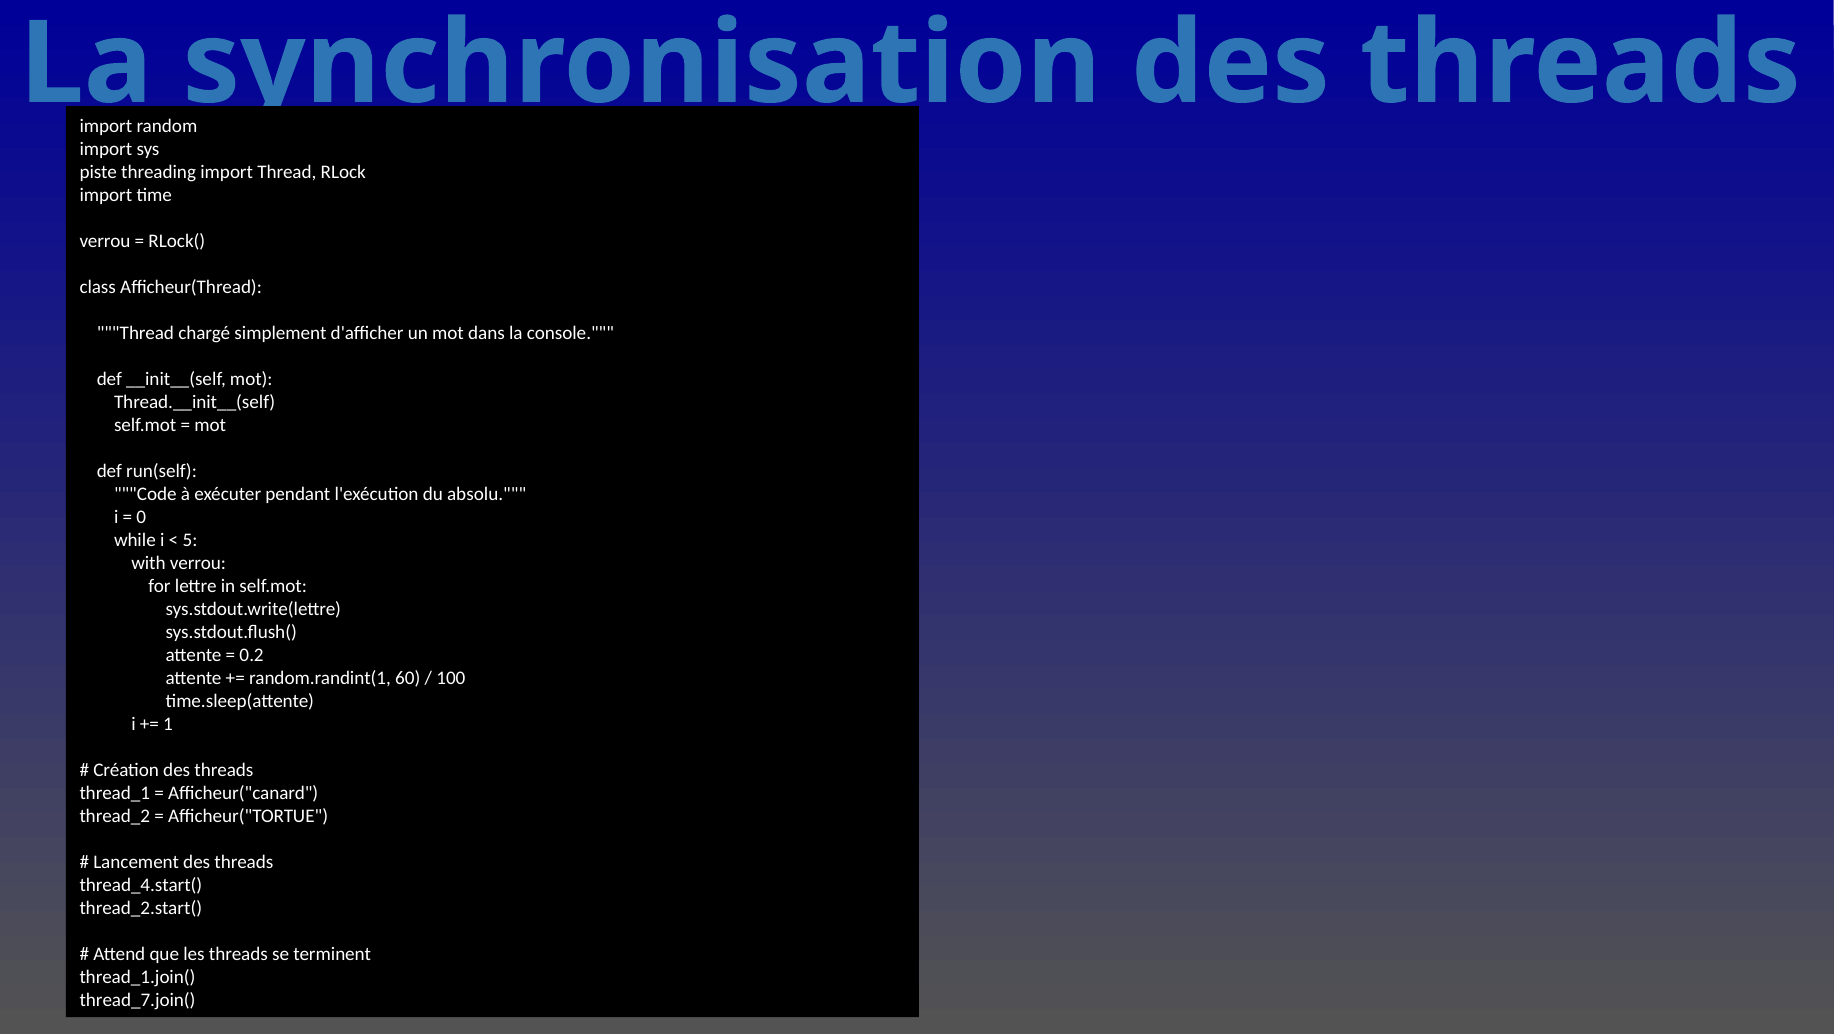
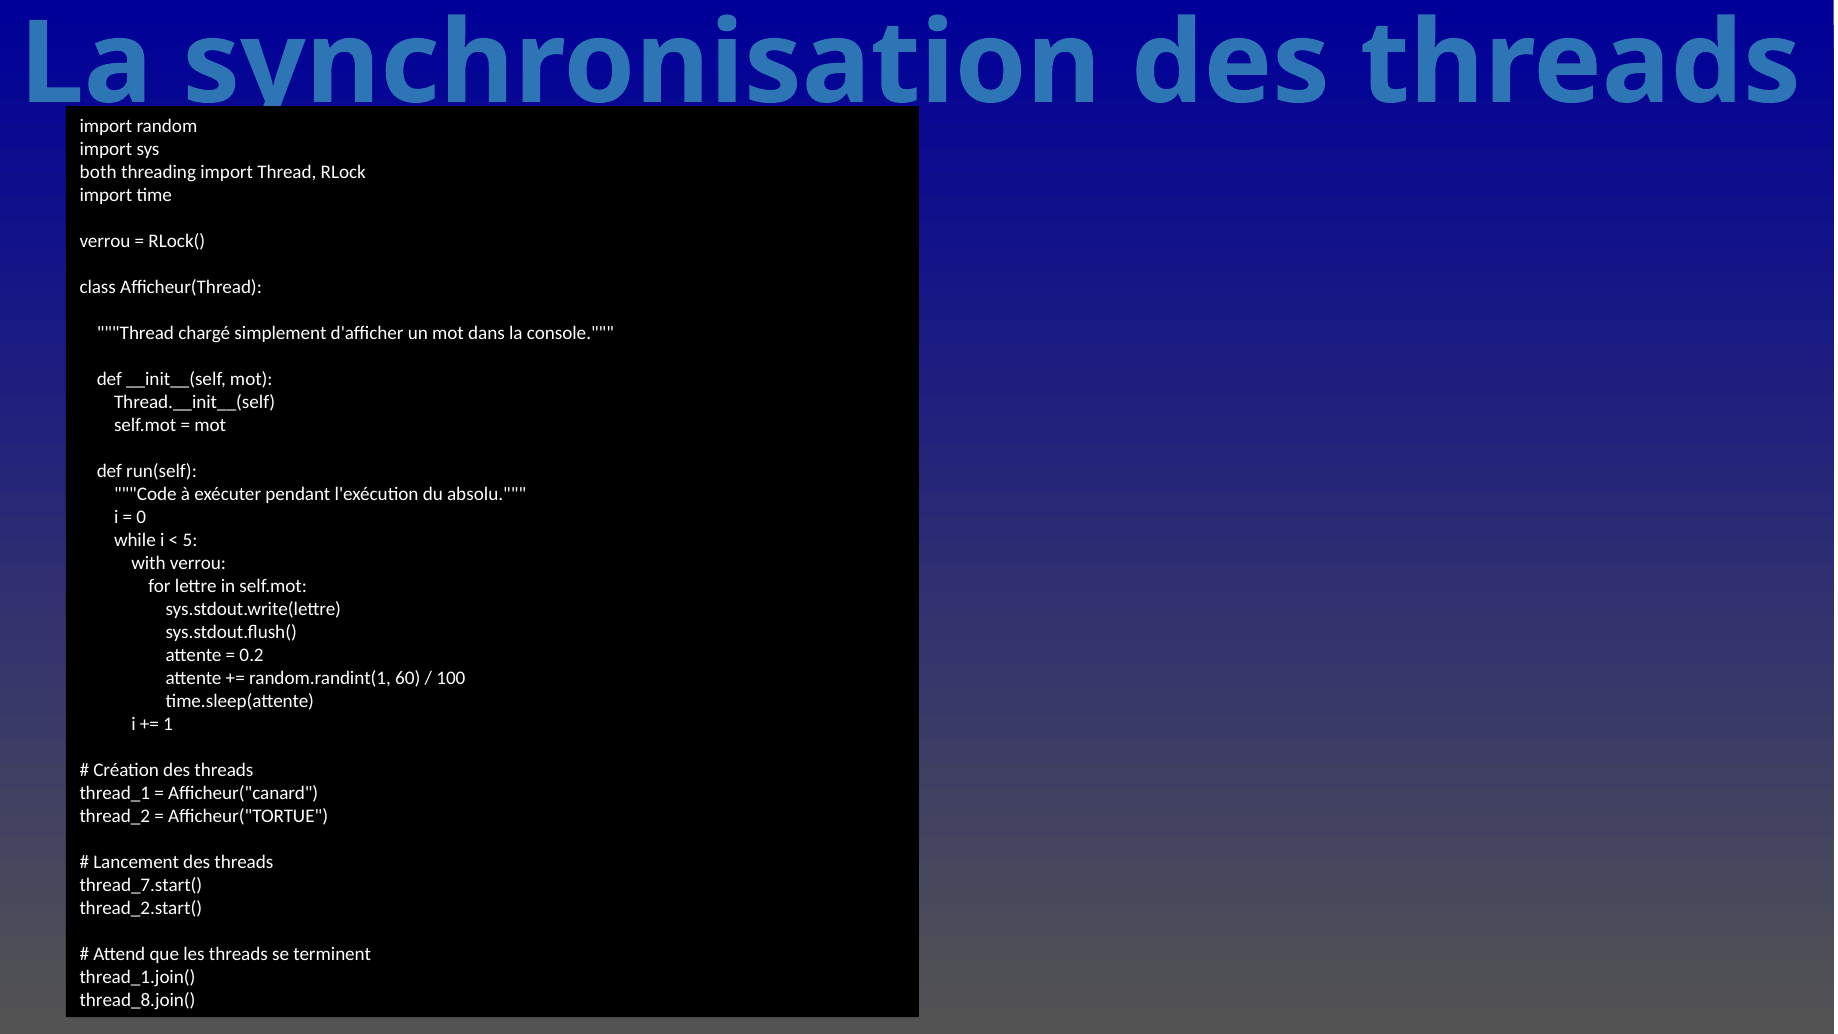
piste: piste -> both
thread_4.start(: thread_4.start( -> thread_7.start(
thread_7.join(: thread_7.join( -> thread_8.join(
